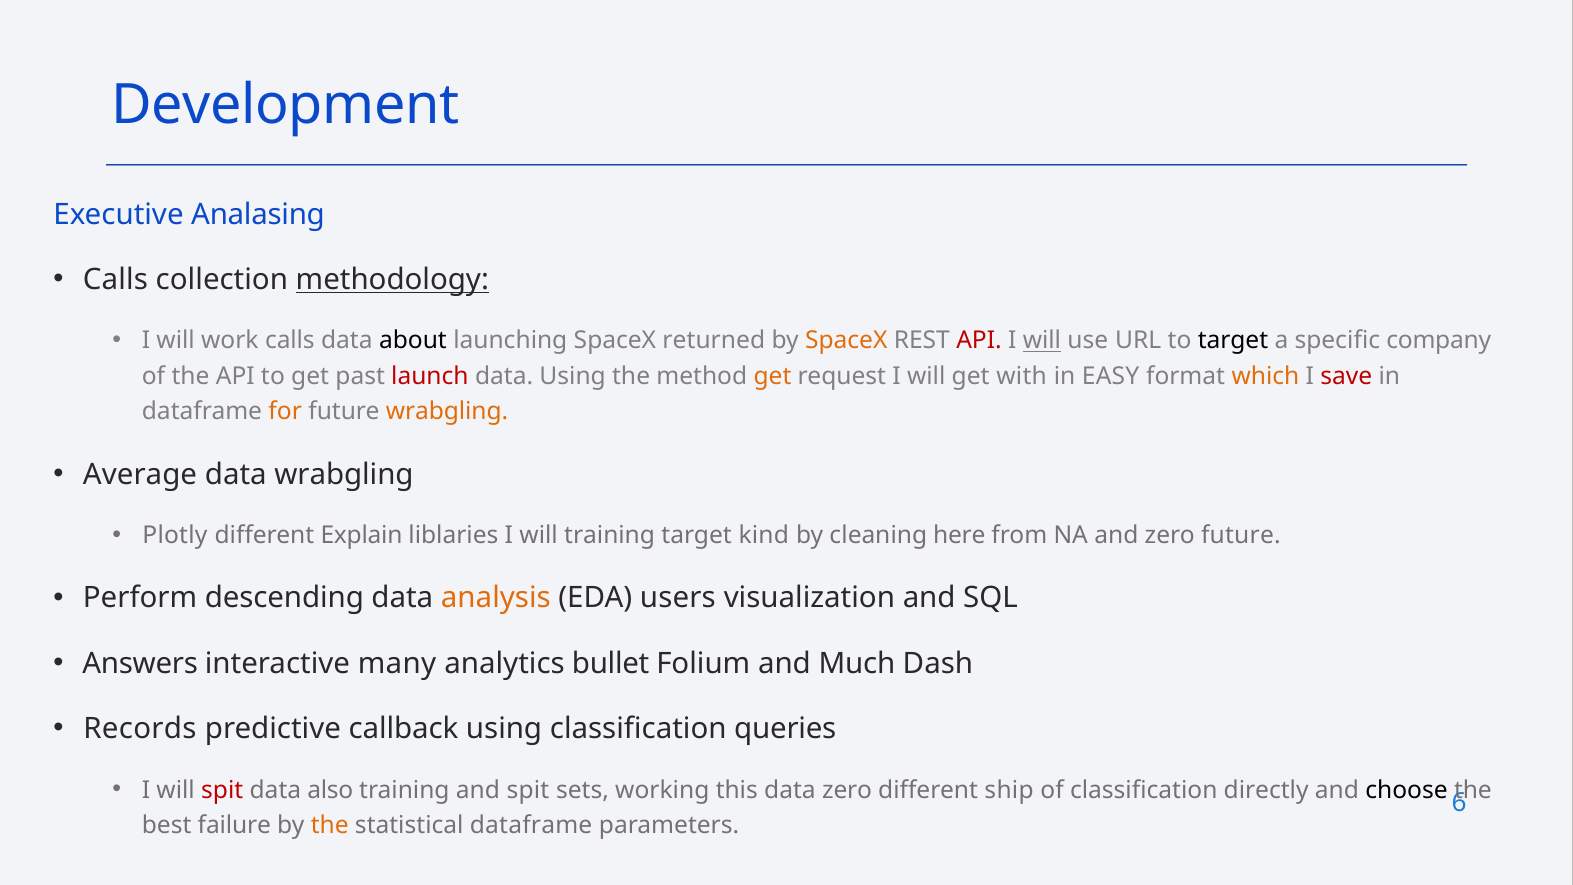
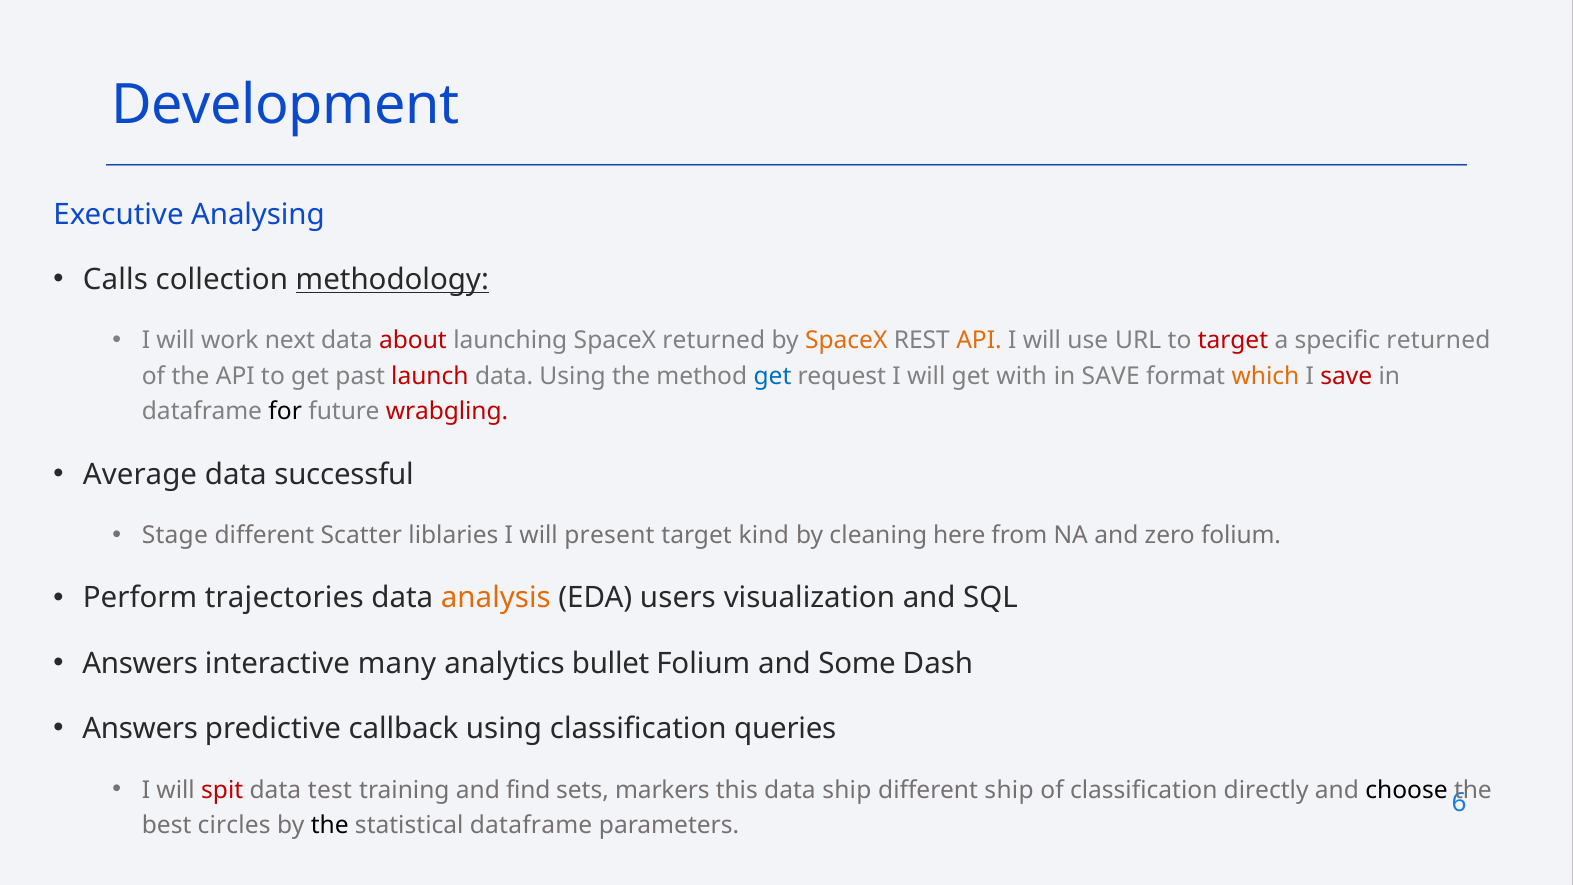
Analasing: Analasing -> Analysing
work calls: calls -> next
about colour: black -> red
API at (979, 341) colour: red -> orange
will at (1042, 341) underline: present -> none
target at (1233, 341) colour: black -> red
specific company: company -> returned
get at (772, 376) colour: orange -> blue
in EASY: EASY -> SAVE
for colour: orange -> black
wrabgling at (447, 411) colour: orange -> red
data wrabgling: wrabgling -> successful
Plotly: Plotly -> Stage
Explain: Explain -> Scatter
will training: training -> present
zero future: future -> folium
descending: descending -> trajectories
Much: Much -> Some
Records at (140, 729): Records -> Answers
also: also -> test
and spit: spit -> find
working: working -> markers
data zero: zero -> ship
failure: failure -> circles
the at (330, 825) colour: orange -> black
